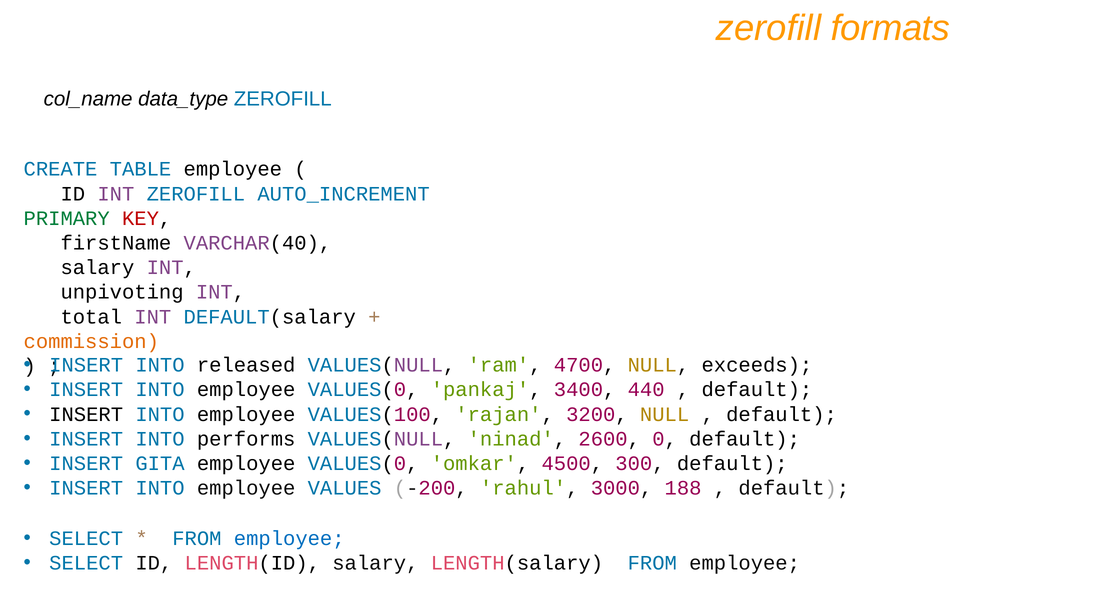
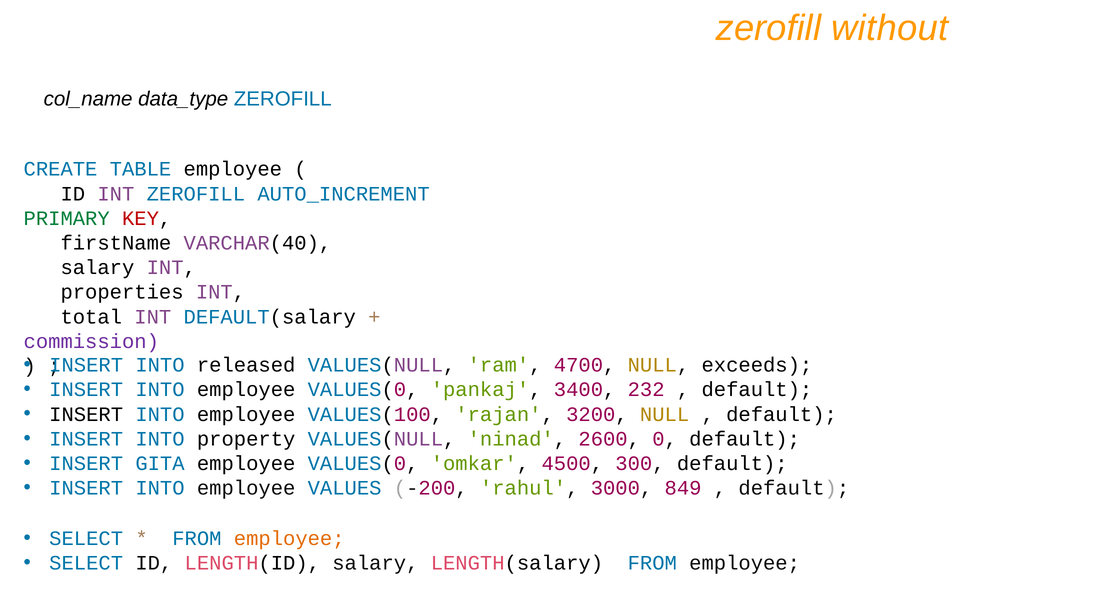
formats: formats -> without
unpivoting: unpivoting -> properties
commission colour: orange -> purple
440: 440 -> 232
performs: performs -> property
188: 188 -> 849
employee at (289, 539) colour: blue -> orange
